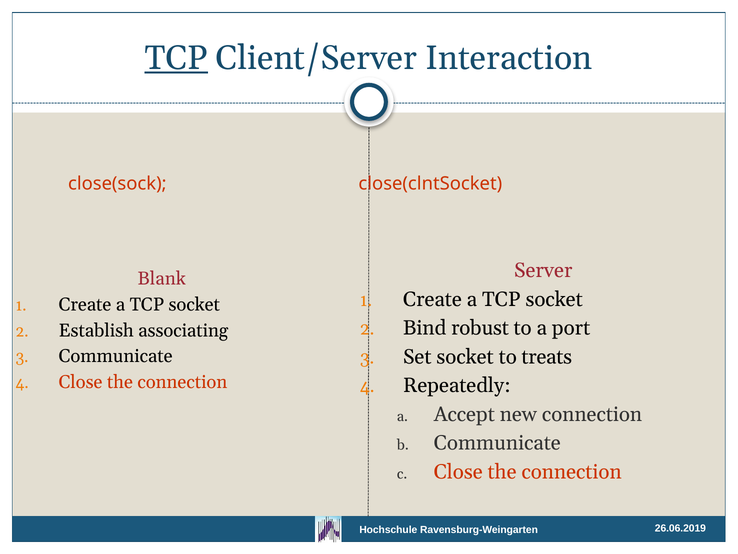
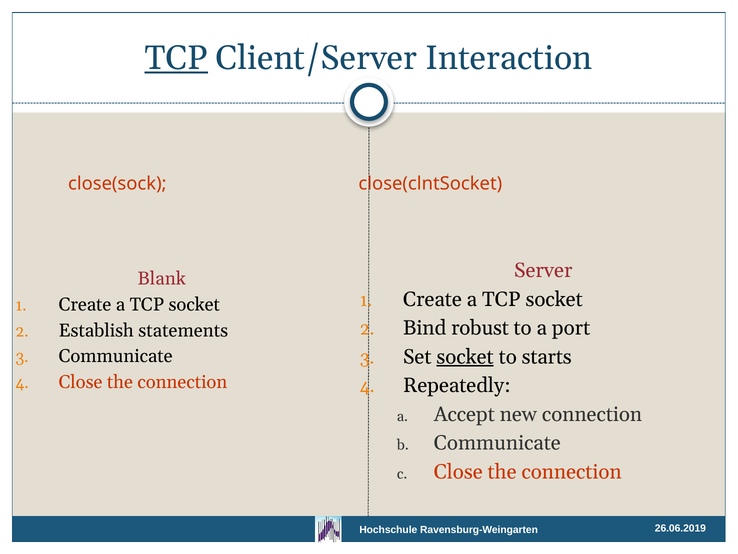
associating: associating -> statements
socket at (465, 357) underline: none -> present
treats: treats -> starts
